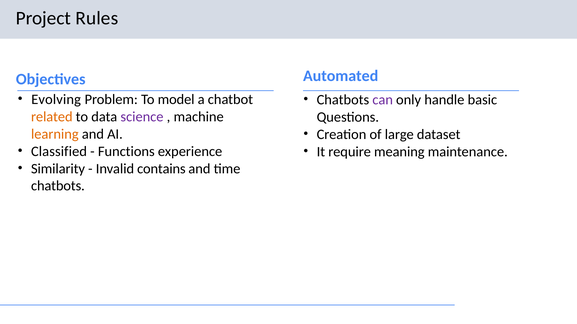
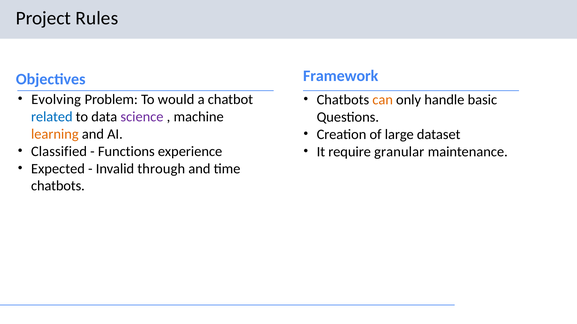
Automated: Automated -> Framework
model: model -> would
can colour: purple -> orange
related colour: orange -> blue
meaning: meaning -> granular
Similarity: Similarity -> Expected
contains: contains -> through
